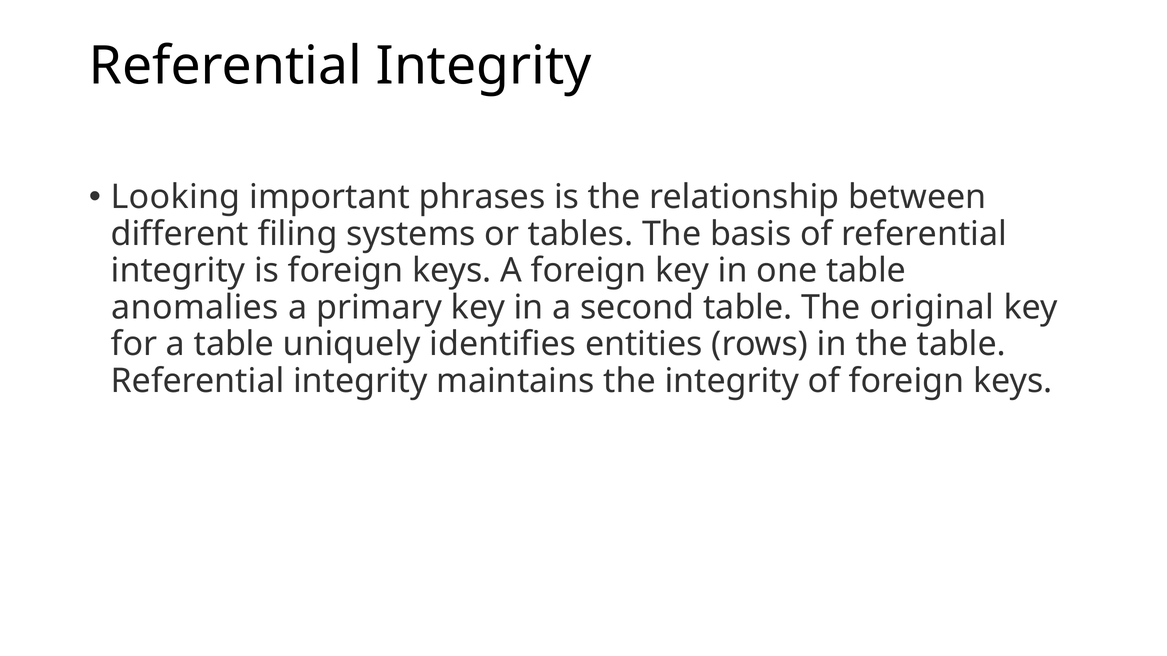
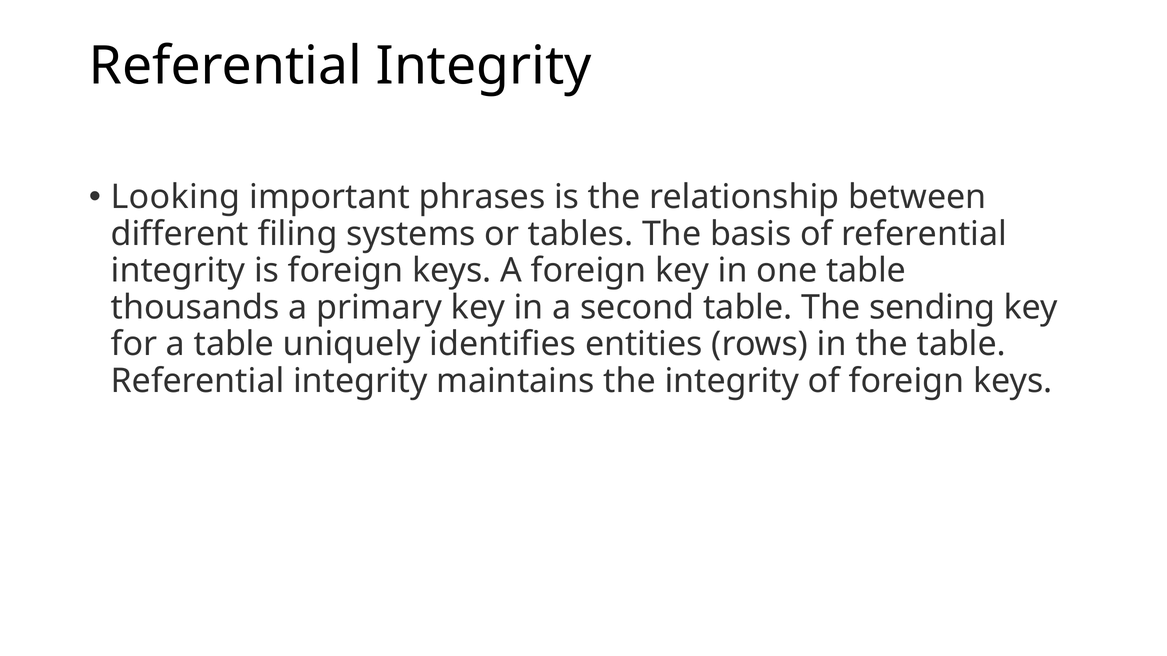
anomalies: anomalies -> thousands
original: original -> sending
